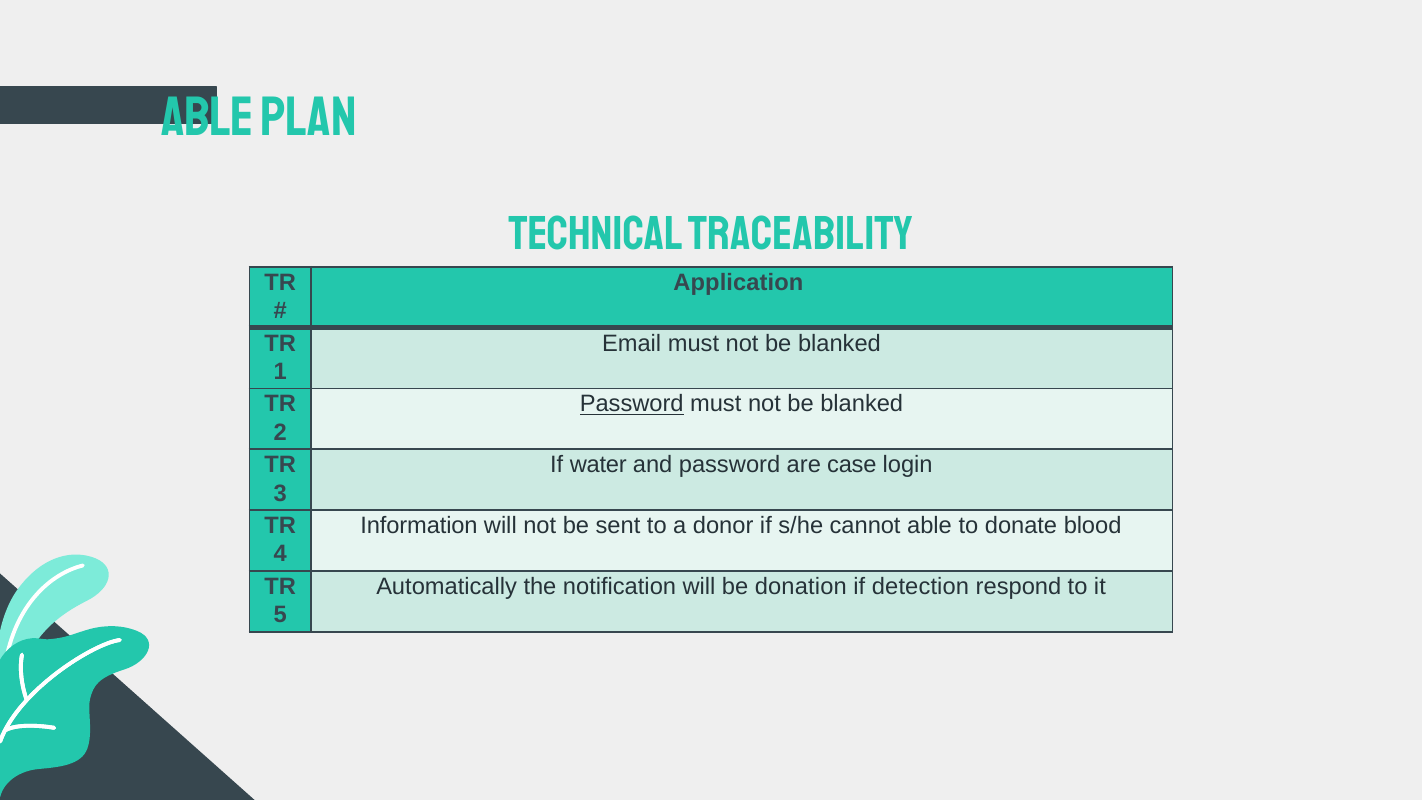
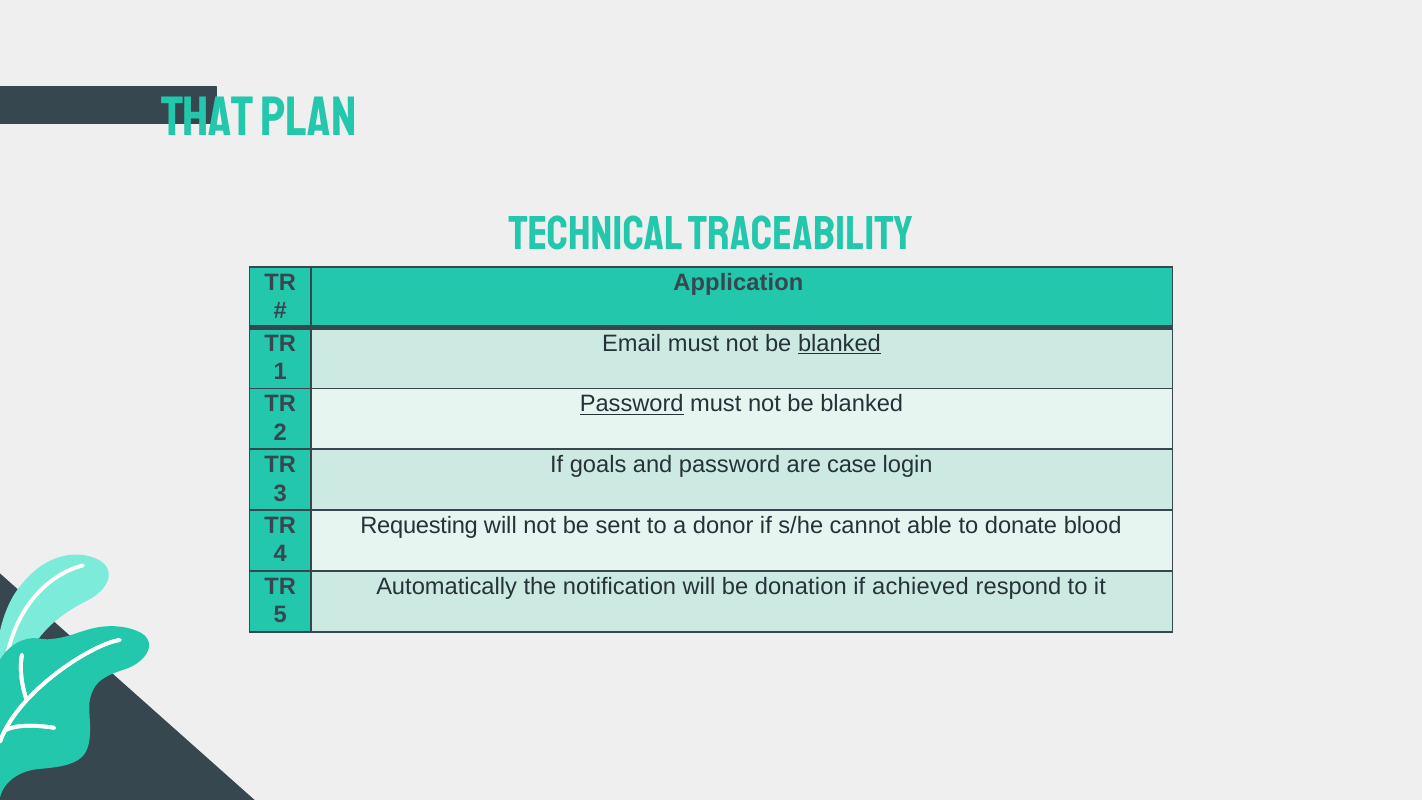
Able at (207, 117): Able -> That
blanked at (839, 343) underline: none -> present
water: water -> goals
Information: Information -> Requesting
detection: detection -> achieved
